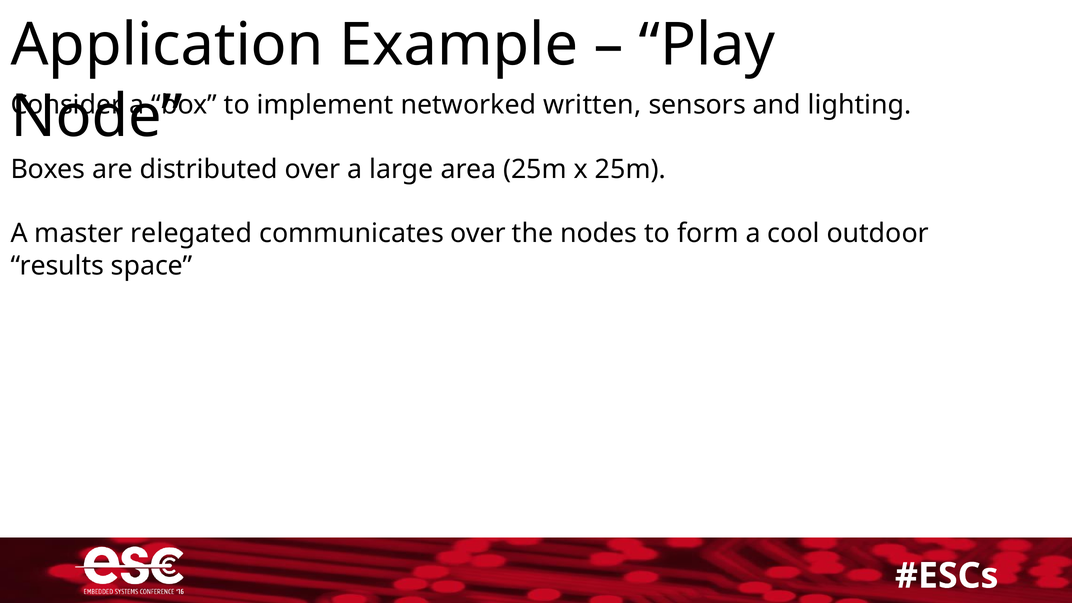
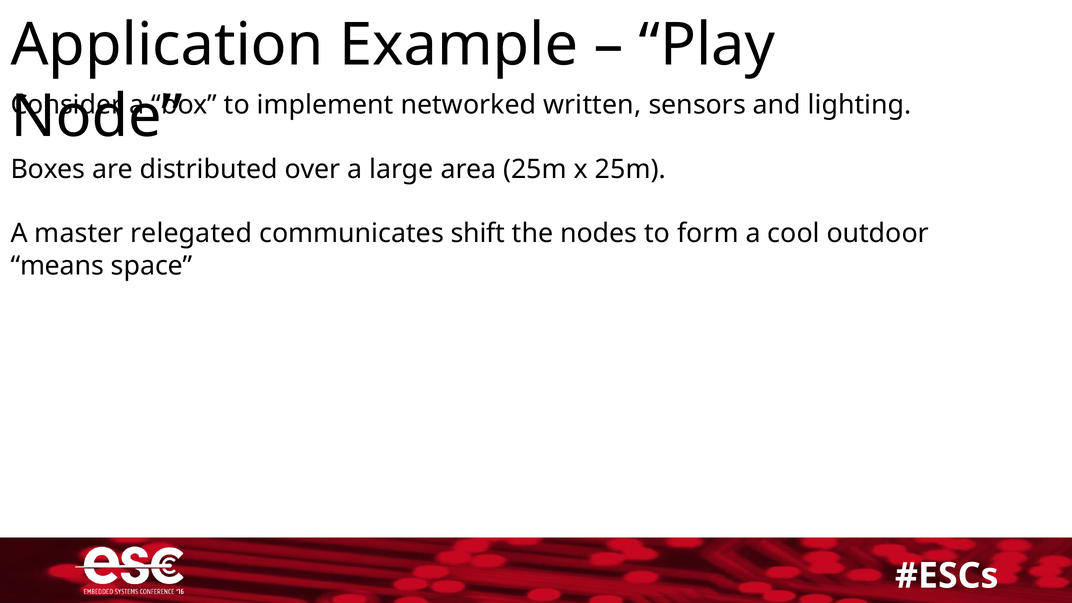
communicates over: over -> shift
results: results -> means
